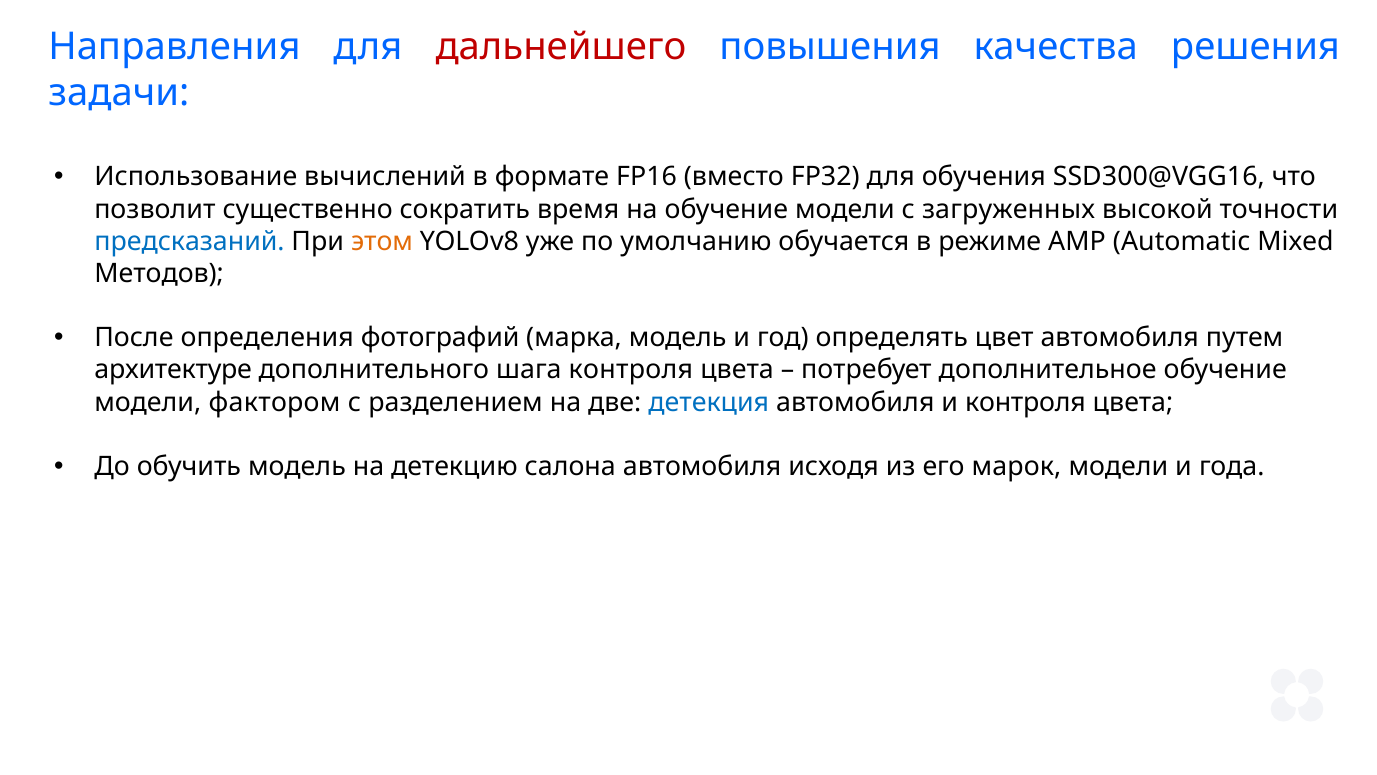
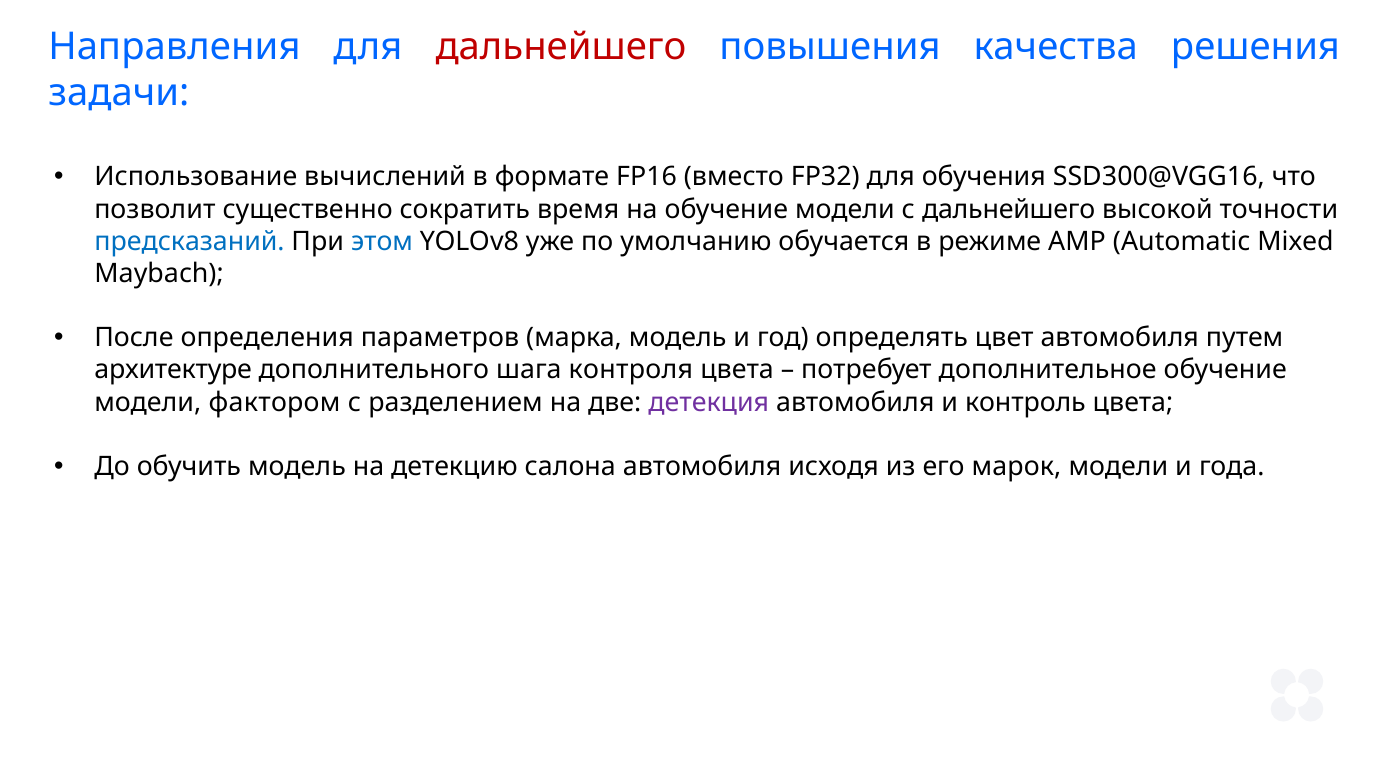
с загруженных: загруженных -> дальнейшего
этом colour: orange -> blue
Методов: Методов -> Maybach
фотографий: фотографий -> параметров
детекция colour: blue -> purple
и контроля: контроля -> контроль
